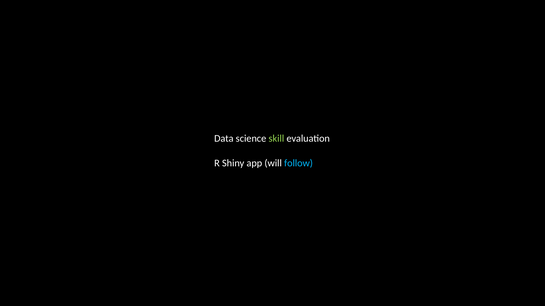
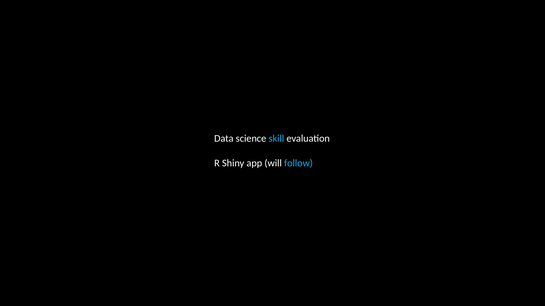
skill colour: light green -> light blue
